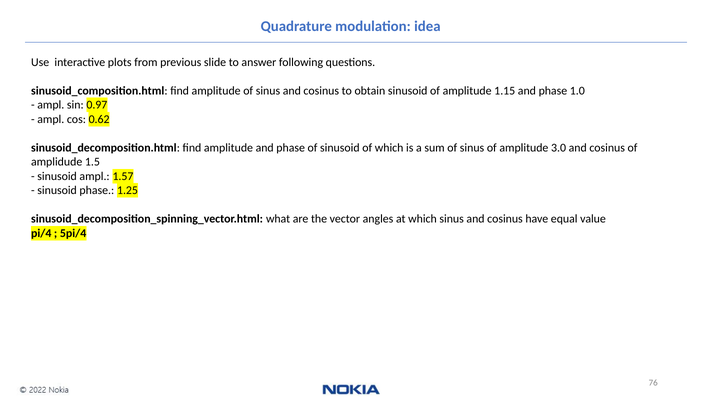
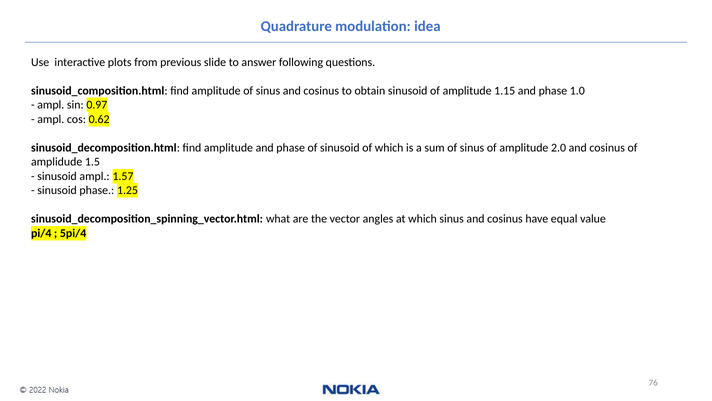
3.0: 3.0 -> 2.0
